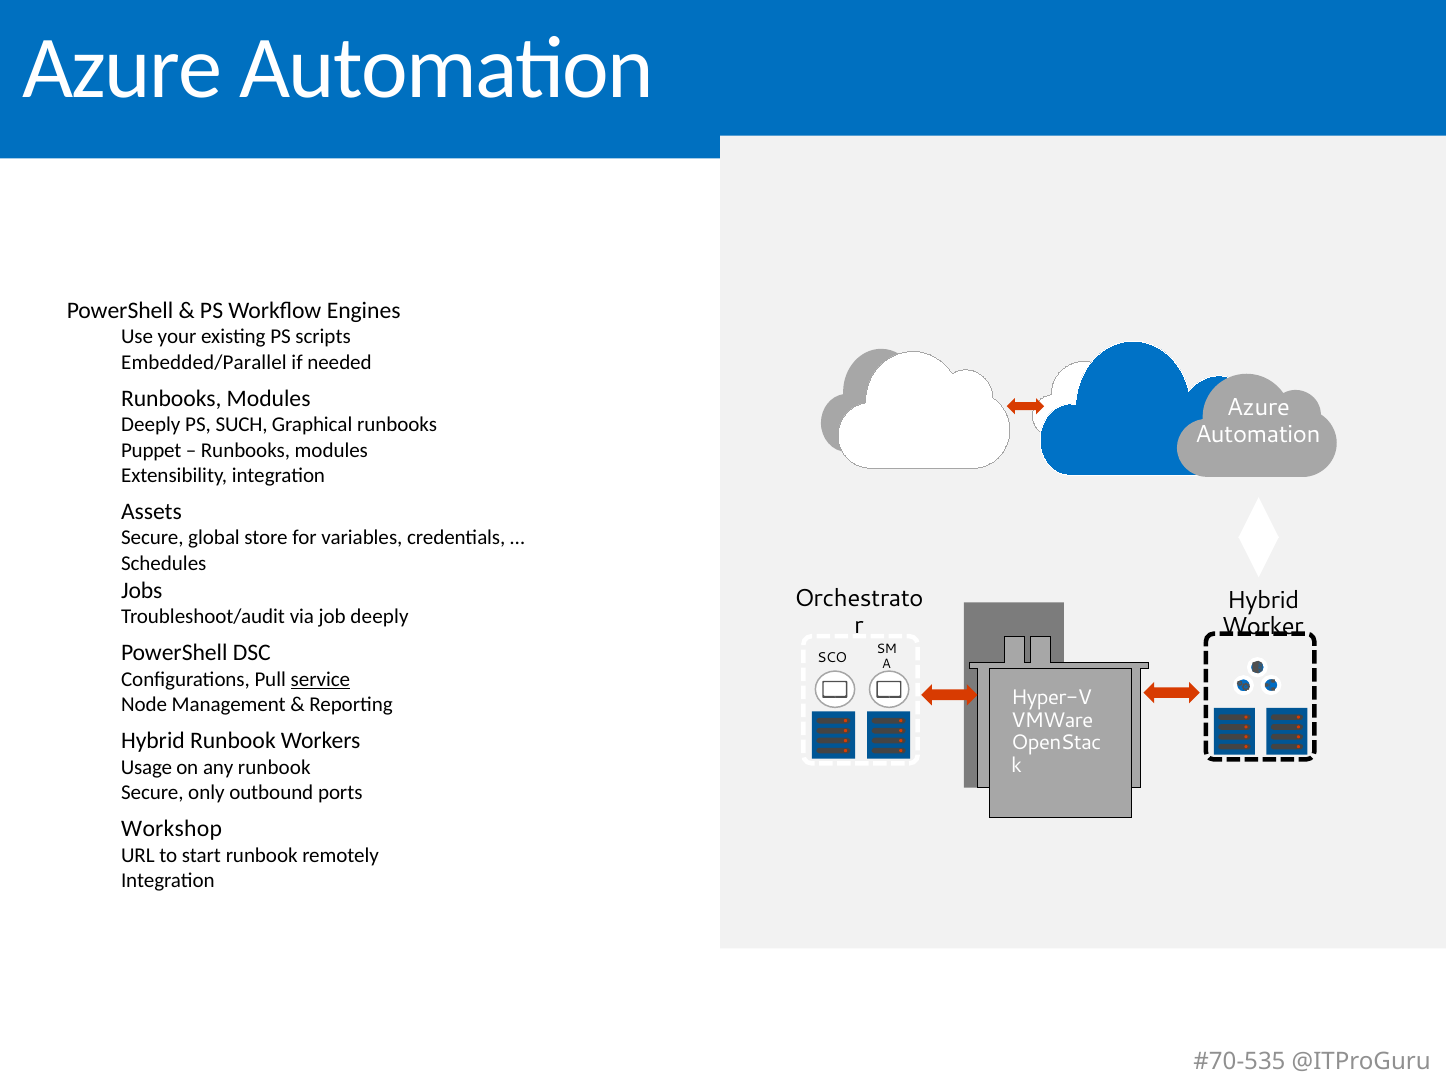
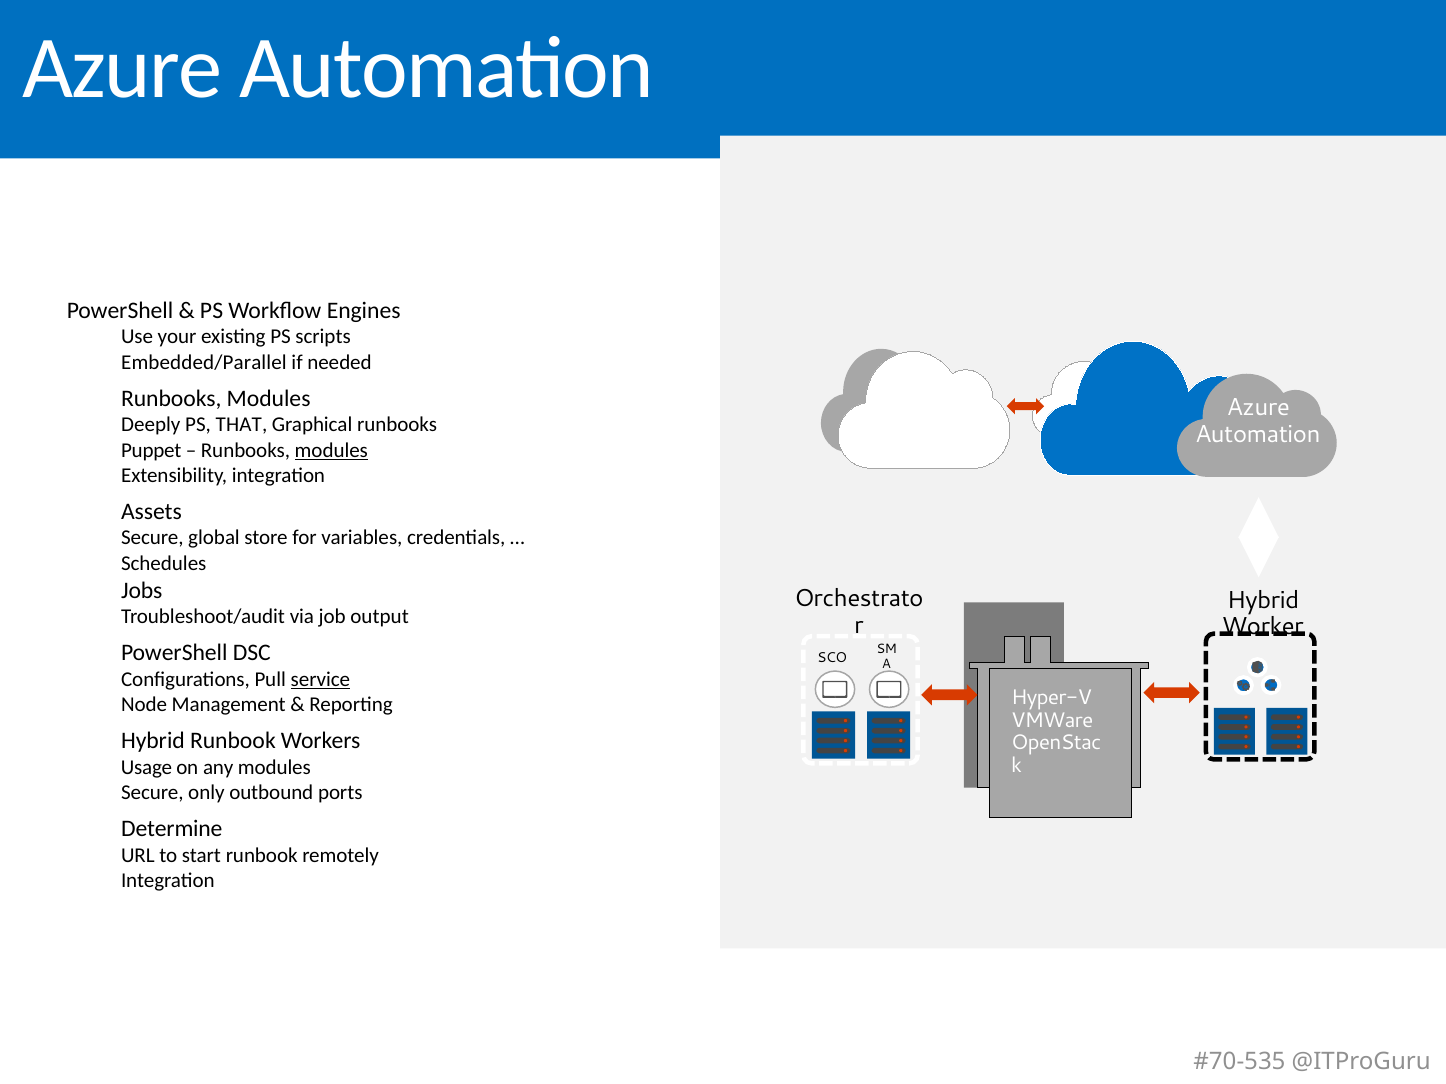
SUCH: SUCH -> THAT
modules at (331, 450) underline: none -> present
job deeply: deeply -> output
any runbook: runbook -> modules
Workshop: Workshop -> Determine
